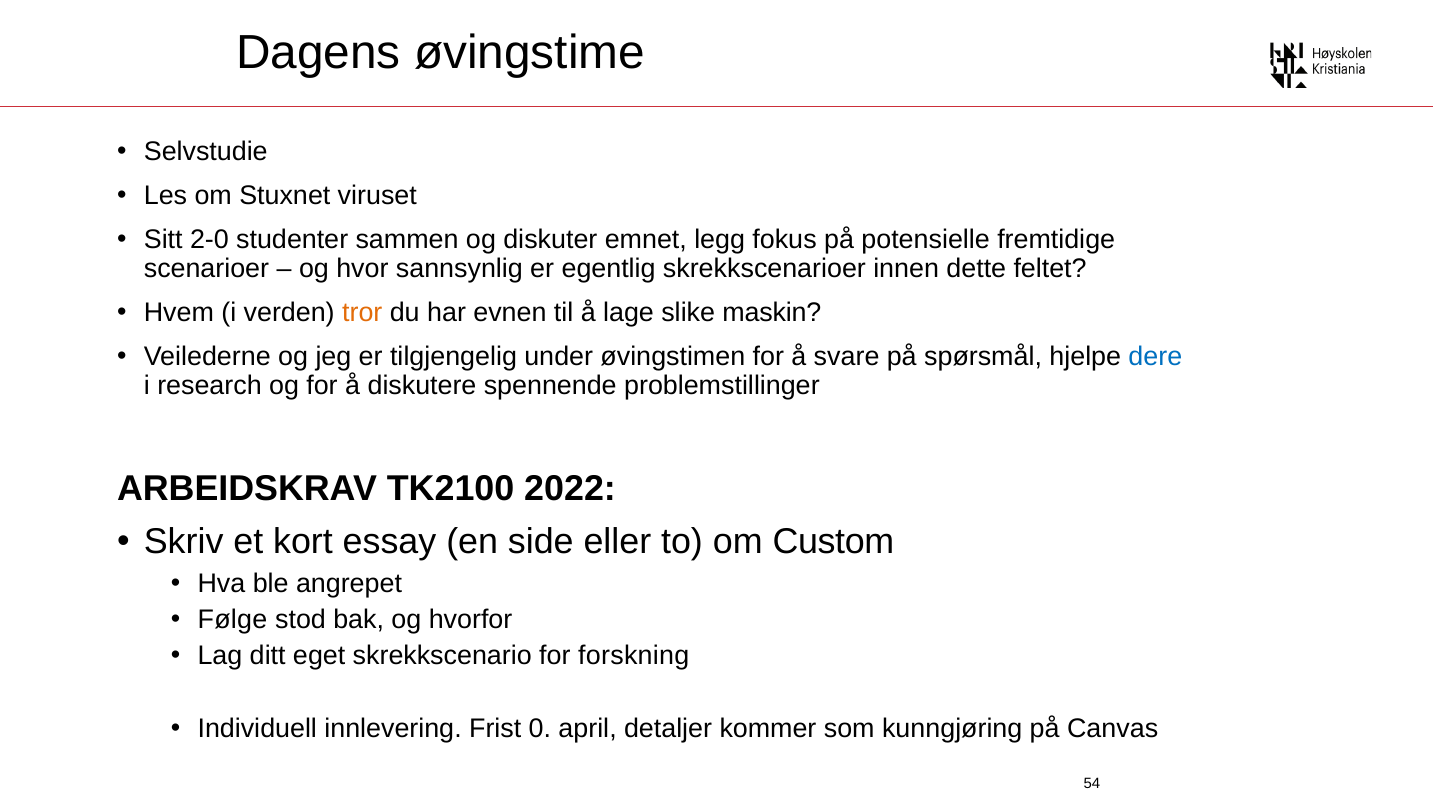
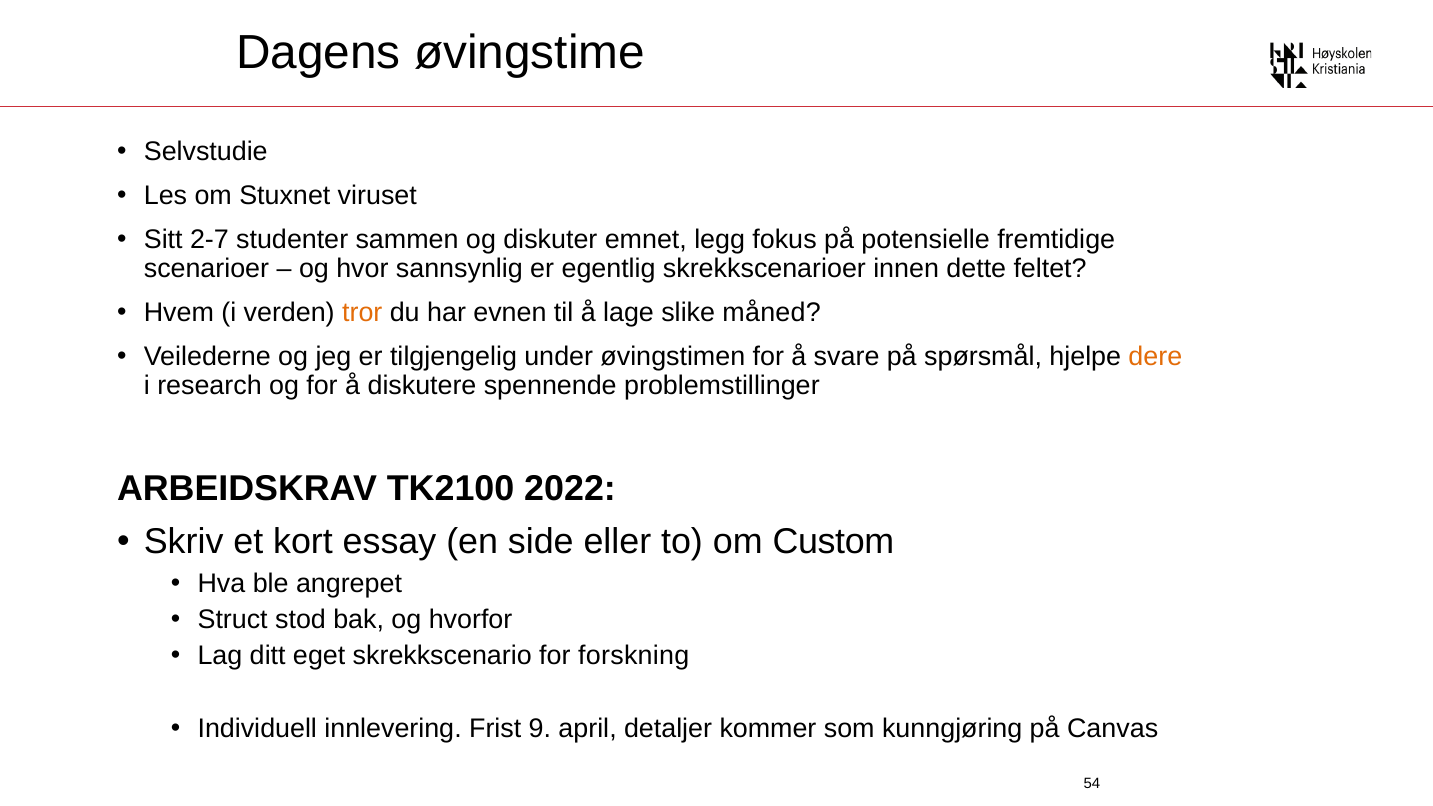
2-0: 2-0 -> 2-7
maskin: maskin -> måned
dere colour: blue -> orange
Følge: Følge -> Struct
0: 0 -> 9
